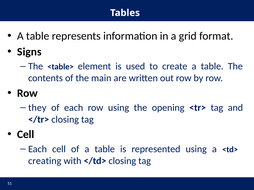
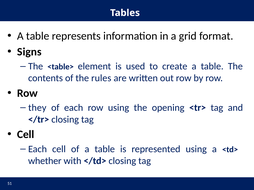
main: main -> rules
creating: creating -> whether
